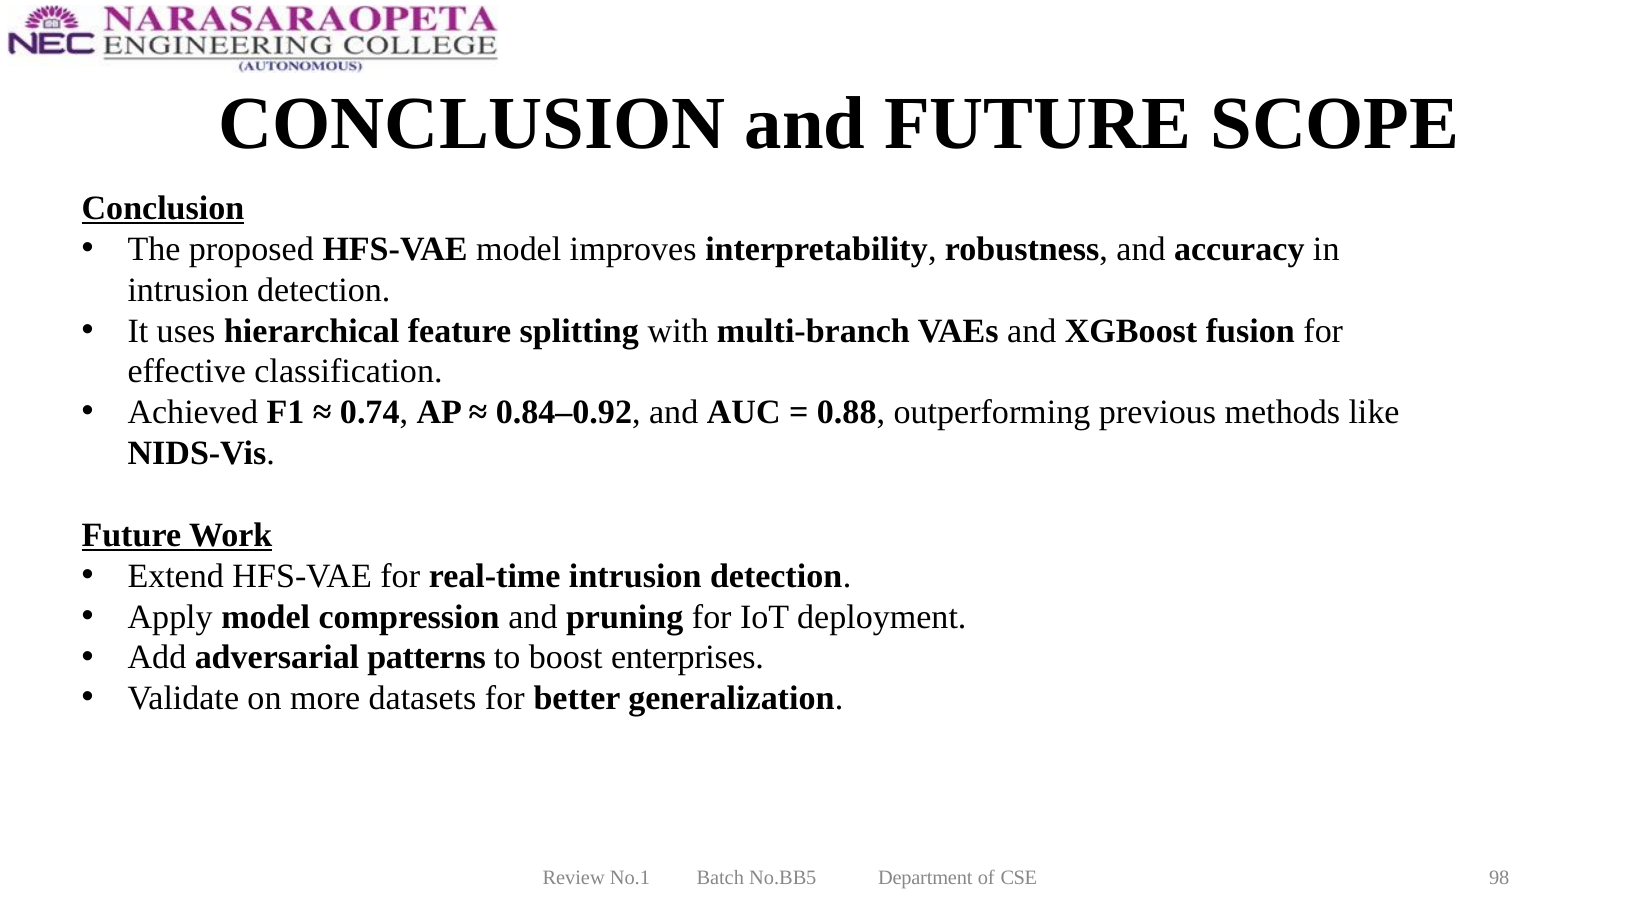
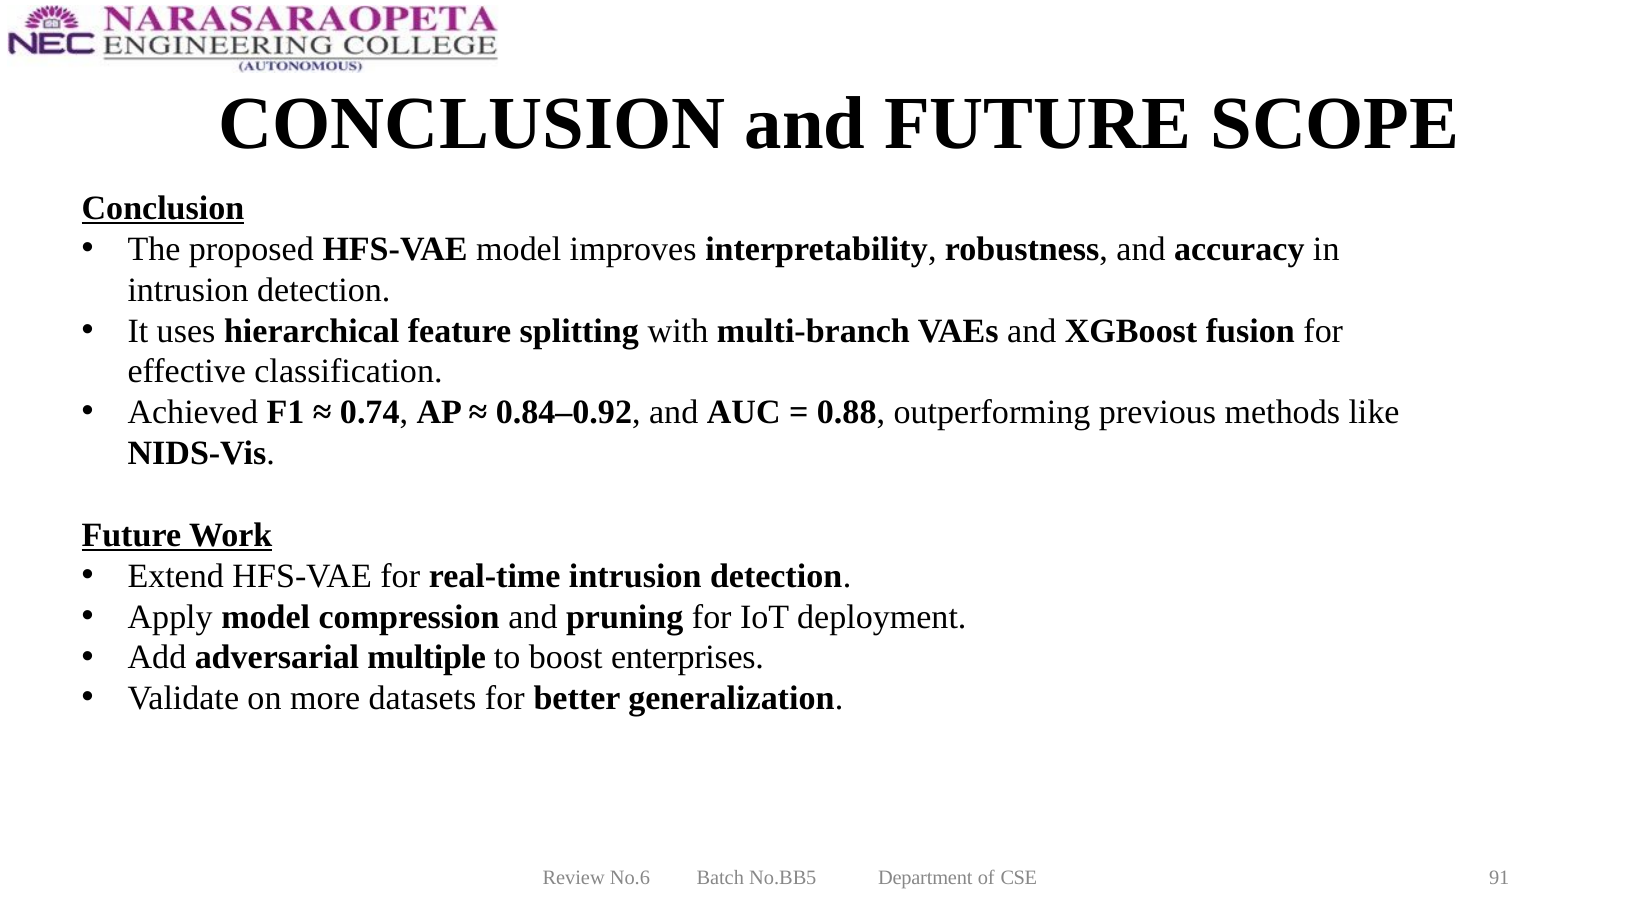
patterns: patterns -> multiple
No.1: No.1 -> No.6
98: 98 -> 91
